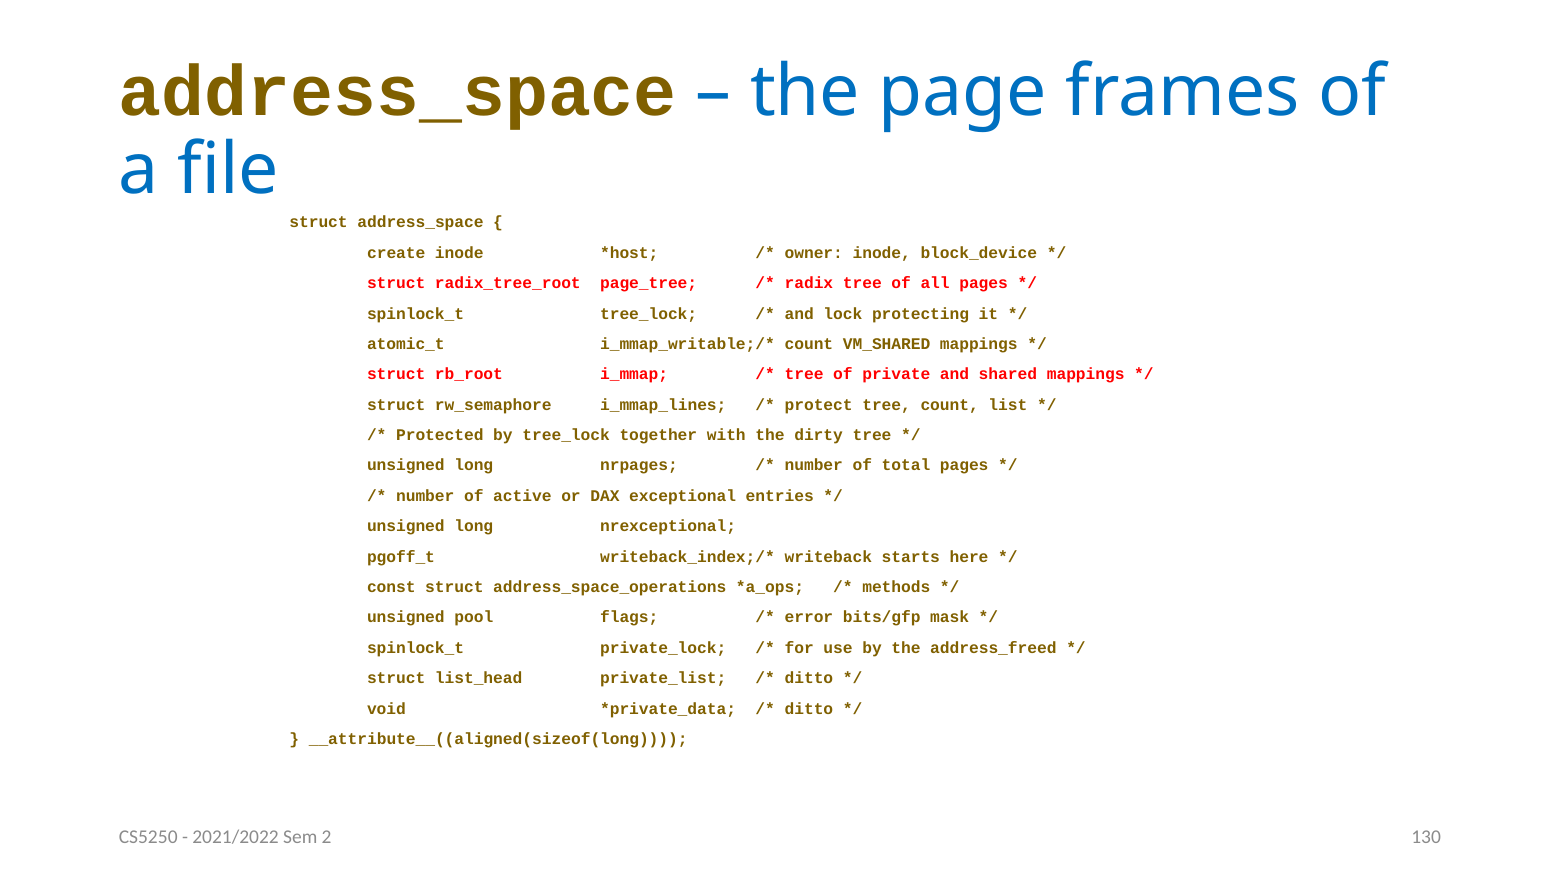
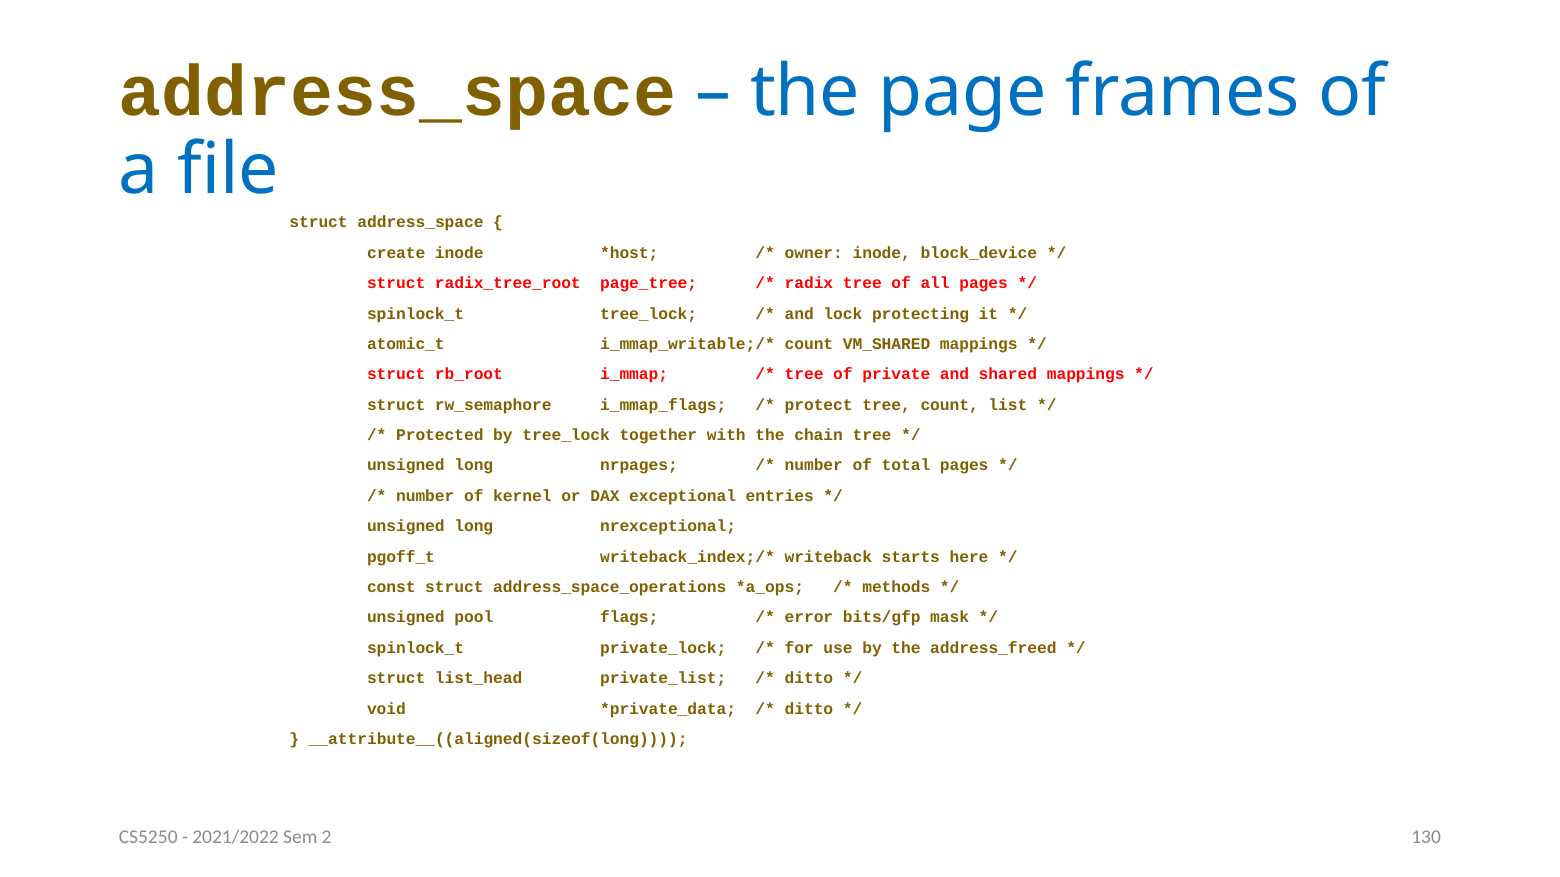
i_mmap_lines: i_mmap_lines -> i_mmap_flags
dirty: dirty -> chain
active: active -> kernel
